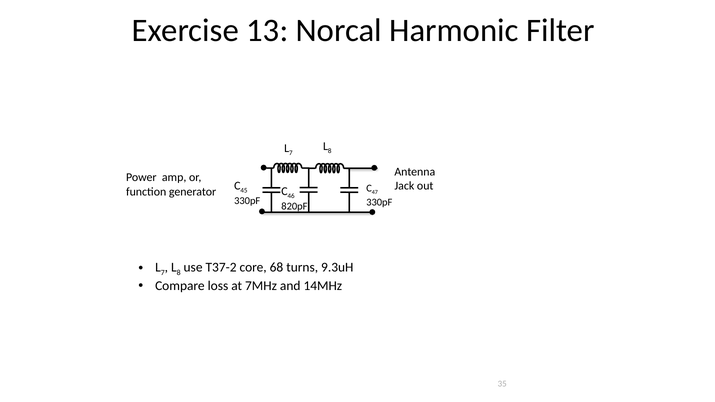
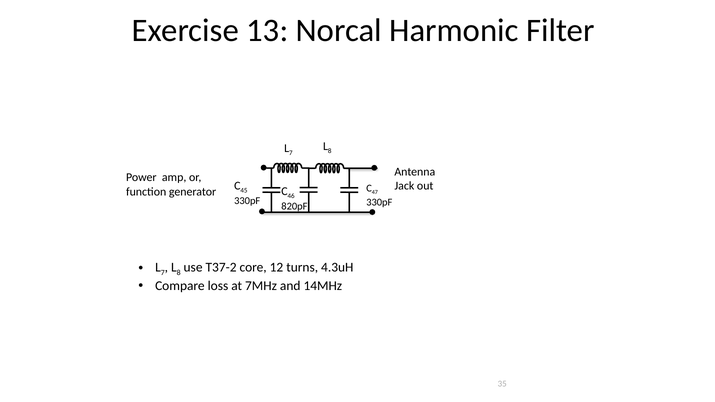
68: 68 -> 12
9.3uH: 9.3uH -> 4.3uH
